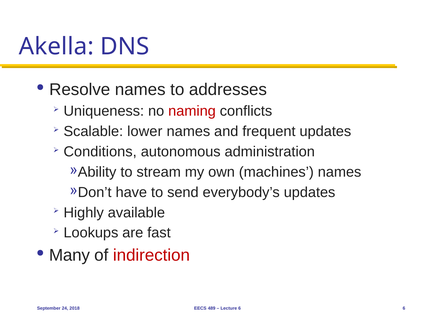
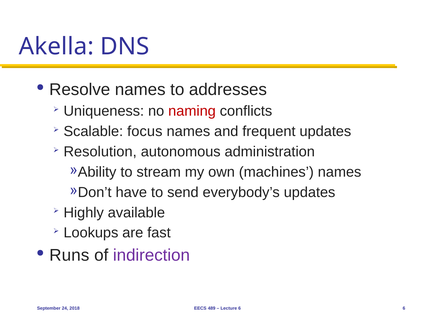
lower: lower -> focus
Conditions: Conditions -> Resolution
Many: Many -> Runs
indirection colour: red -> purple
